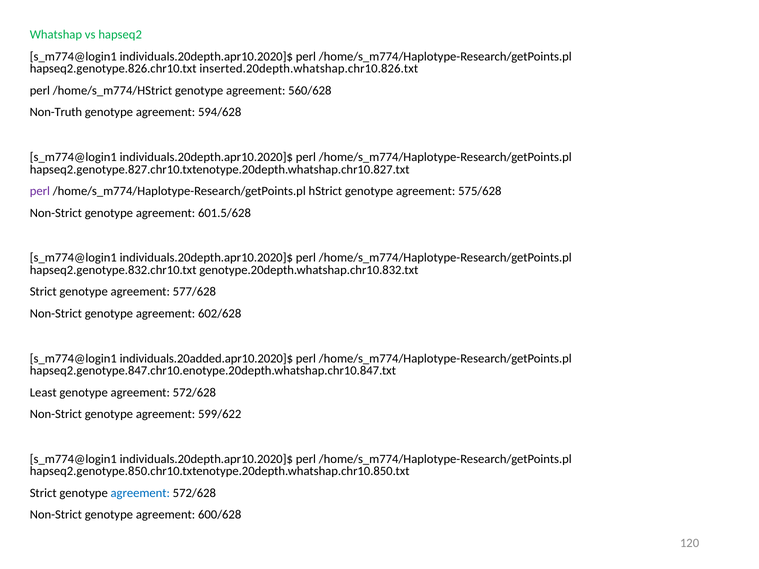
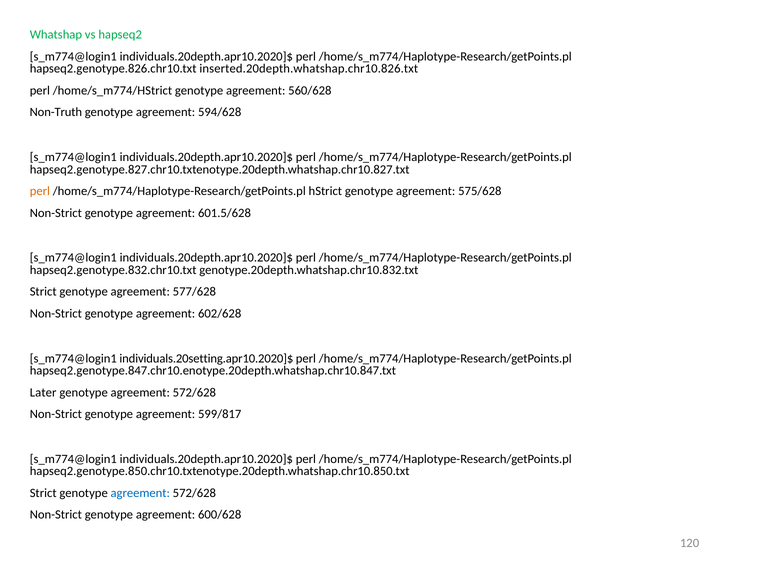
perl at (40, 191) colour: purple -> orange
individuals.20added.apr10.2020]$: individuals.20added.apr10.2020]$ -> individuals.20setting.apr10.2020]$
Least: Least -> Later
599/622: 599/622 -> 599/817
